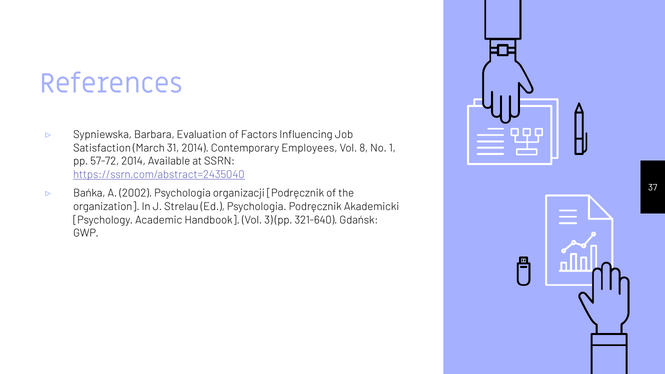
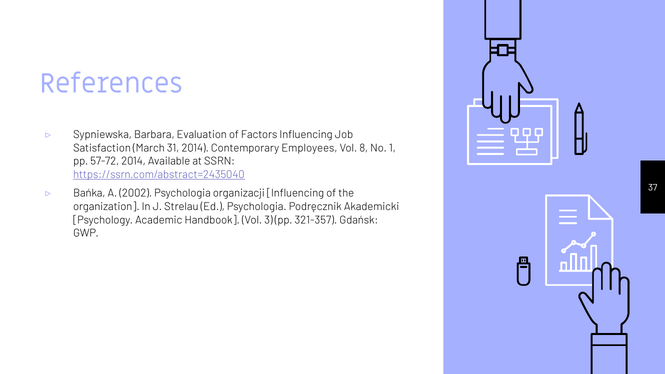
organizacji Podręcznik: Podręcznik -> Influencing
321-640: 321-640 -> 321-357
